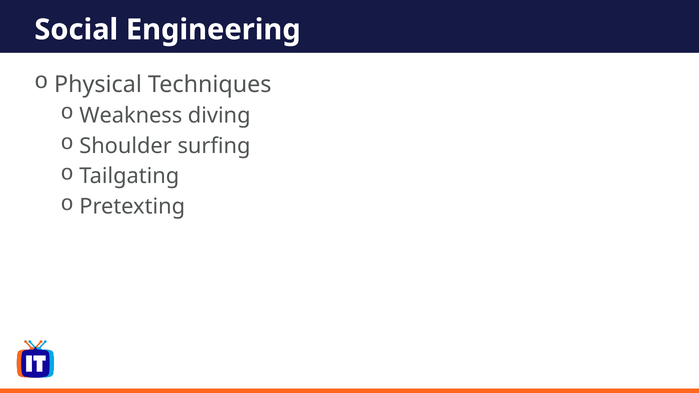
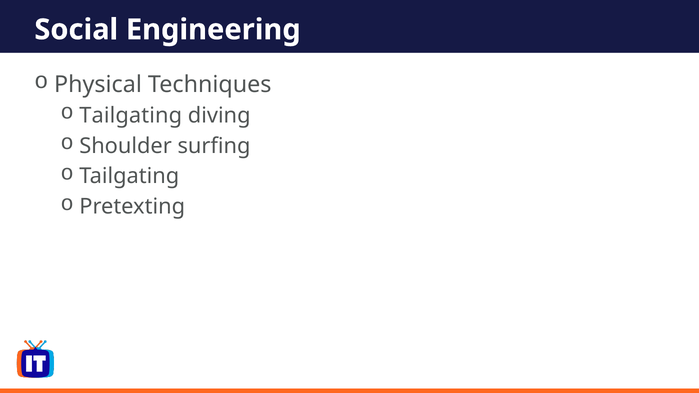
Weakness at (131, 116): Weakness -> Tailgating
